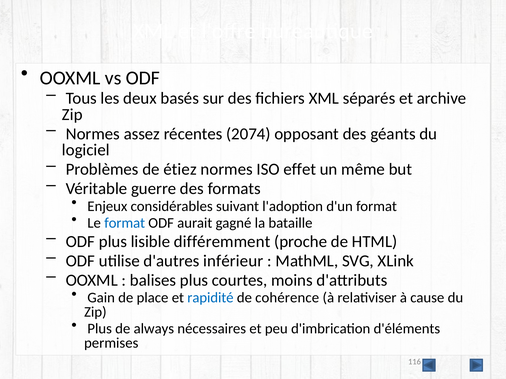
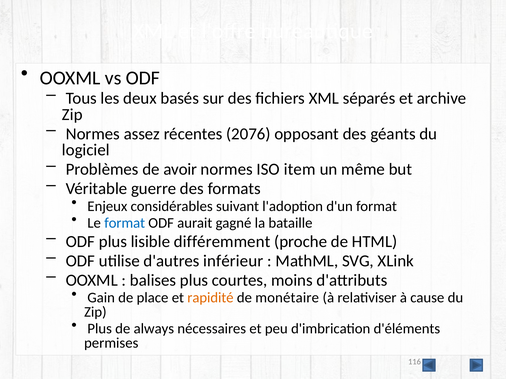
2074: 2074 -> 2076
étiez: étiez -> avoir
effet: effet -> item
rapidité colour: blue -> orange
cohérence: cohérence -> monétaire
